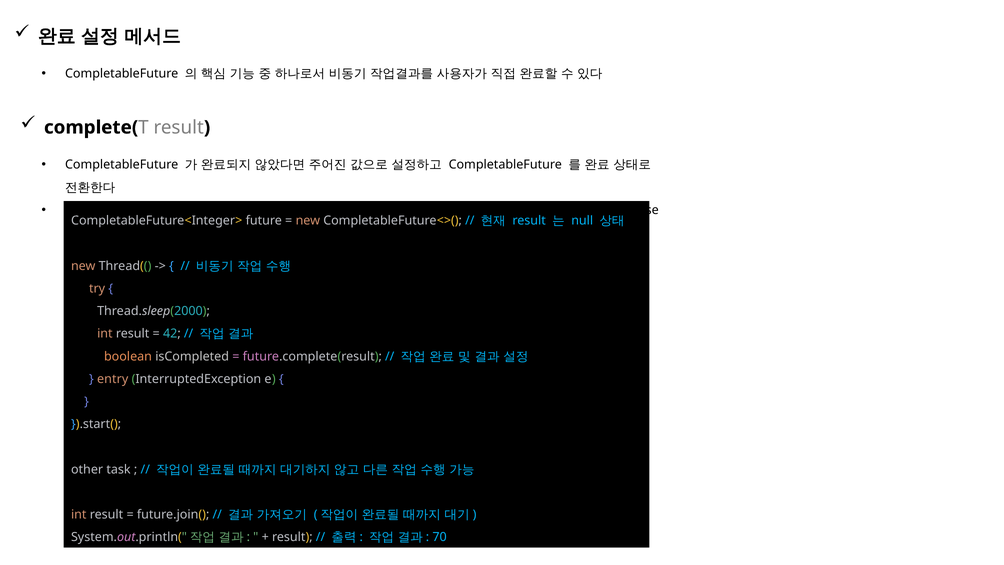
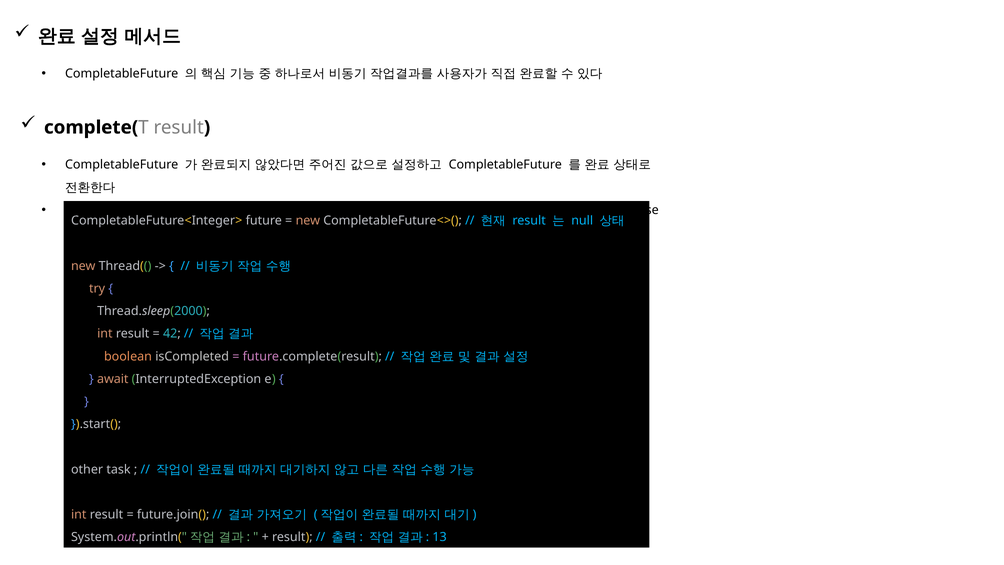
entry: entry -> await
70: 70 -> 13
